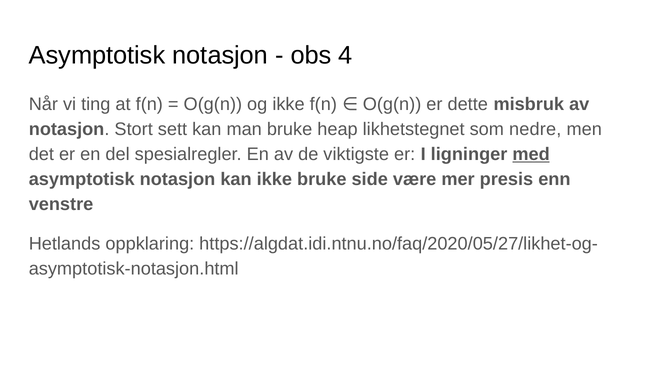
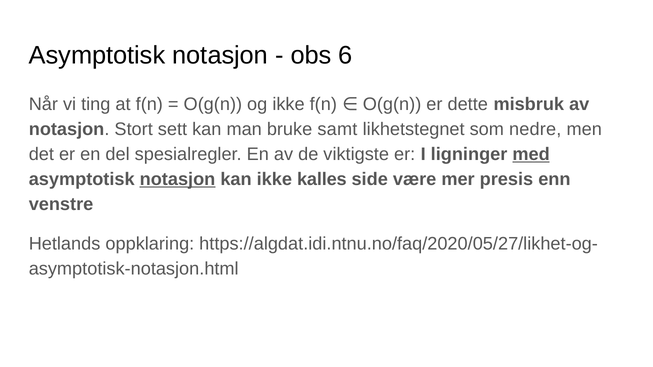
4: 4 -> 6
heap: heap -> samt
notasjon at (177, 179) underline: none -> present
ikke bruke: bruke -> kalles
